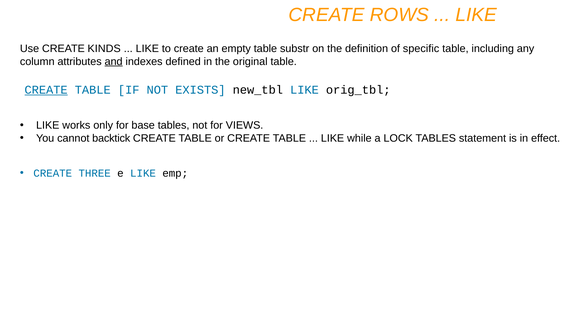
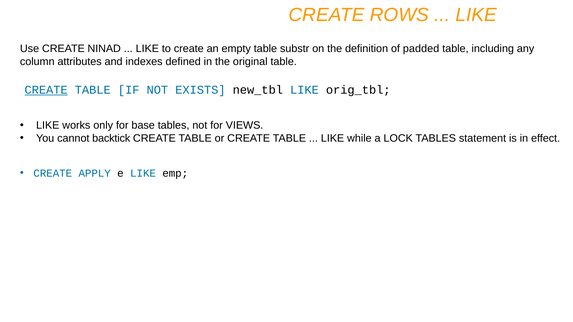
KINDS: KINDS -> NINAD
specific: specific -> padded
and underline: present -> none
THREE: THREE -> APPLY
